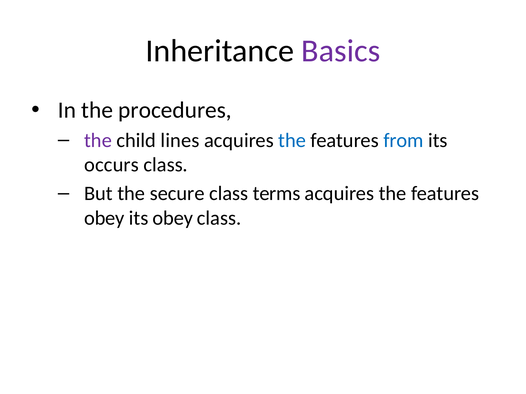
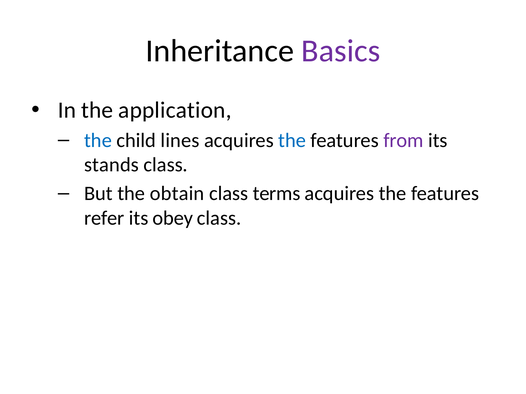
procedures: procedures -> application
the at (98, 141) colour: purple -> blue
from colour: blue -> purple
occurs: occurs -> stands
secure: secure -> obtain
obey at (104, 218): obey -> refer
